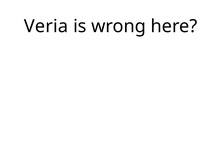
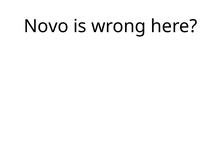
Veria: Veria -> Novo
